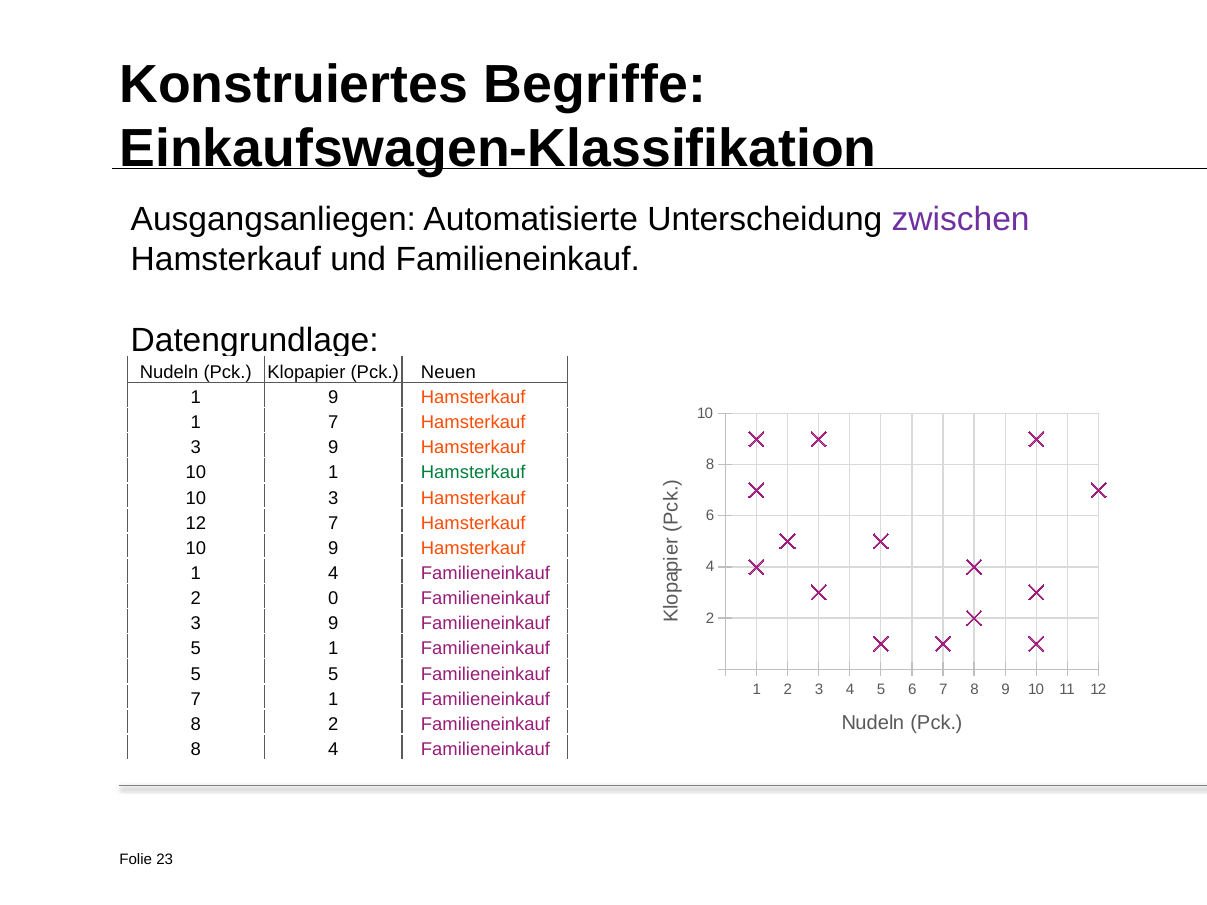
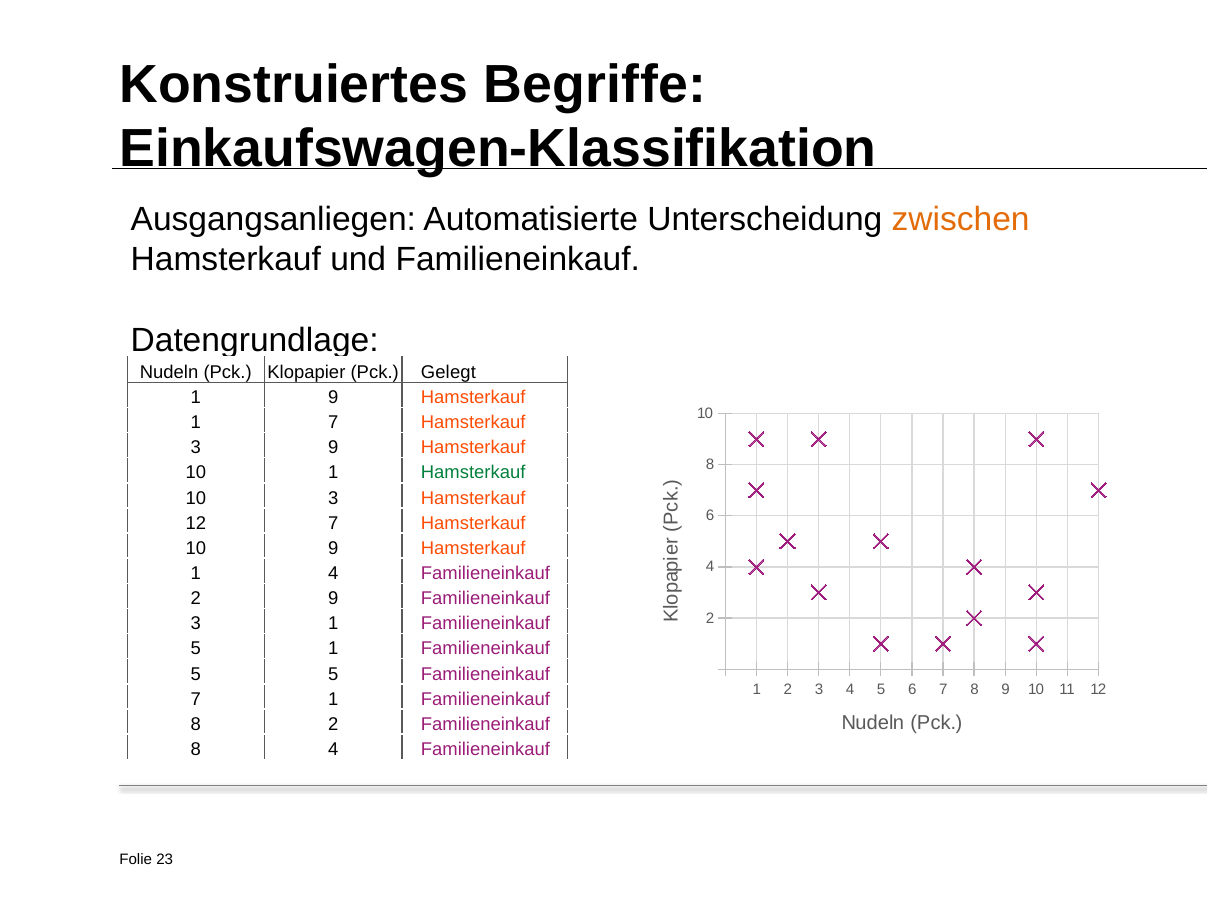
zwischen colour: purple -> orange
Neuen: Neuen -> Gelegt
2 0: 0 -> 9
9 at (333, 624): 9 -> 1
